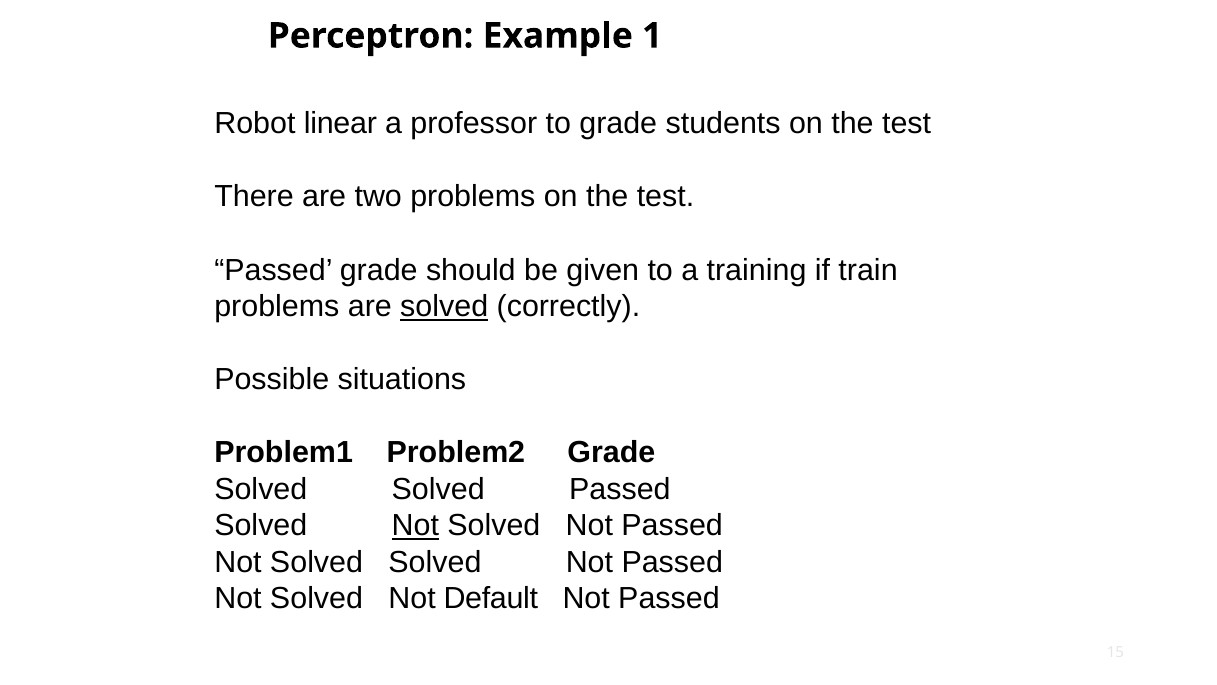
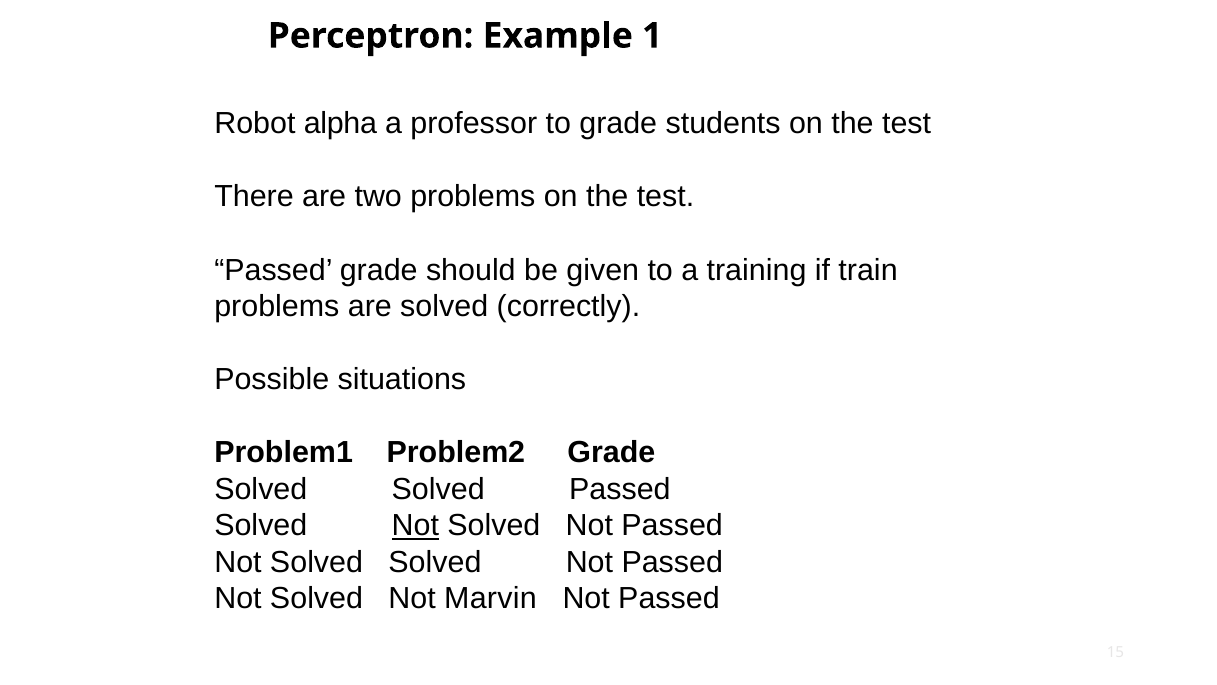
linear: linear -> alpha
solved at (444, 306) underline: present -> none
Default: Default -> Marvin
